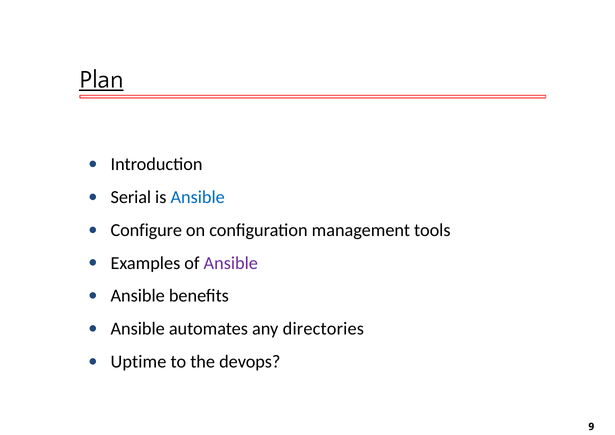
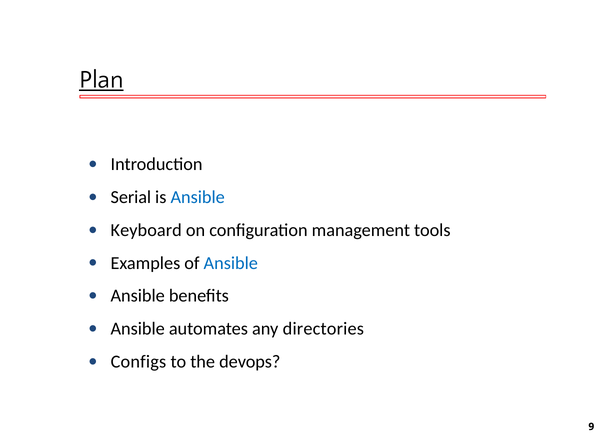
Configure: Configure -> Keyboard
Ansible at (231, 263) colour: purple -> blue
Uptime: Uptime -> Configs
